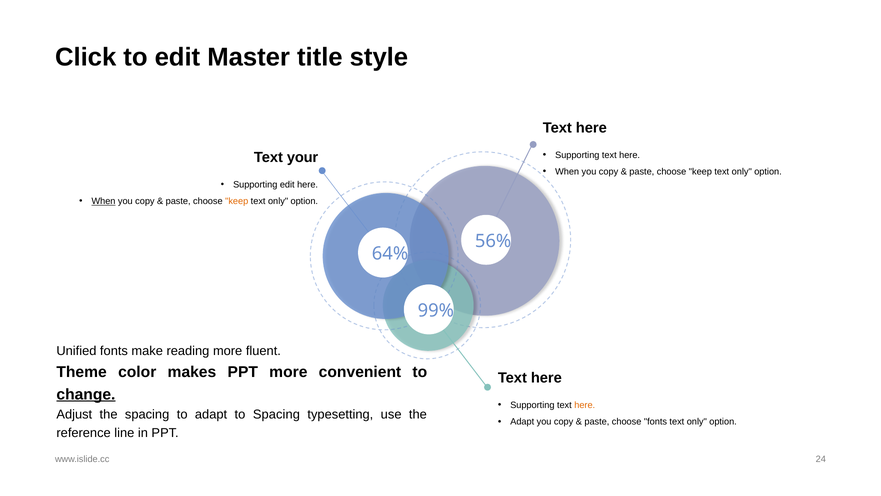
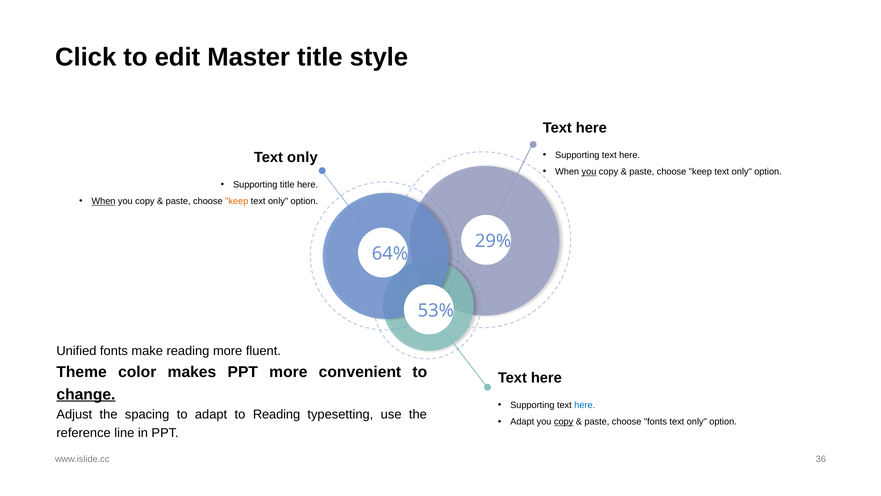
your at (303, 157): your -> only
you at (589, 172) underline: none -> present
Supporting edit: edit -> title
56%: 56% -> 29%
99%: 99% -> 53%
here at (585, 405) colour: orange -> blue
to Spacing: Spacing -> Reading
copy at (564, 421) underline: none -> present
24: 24 -> 36
